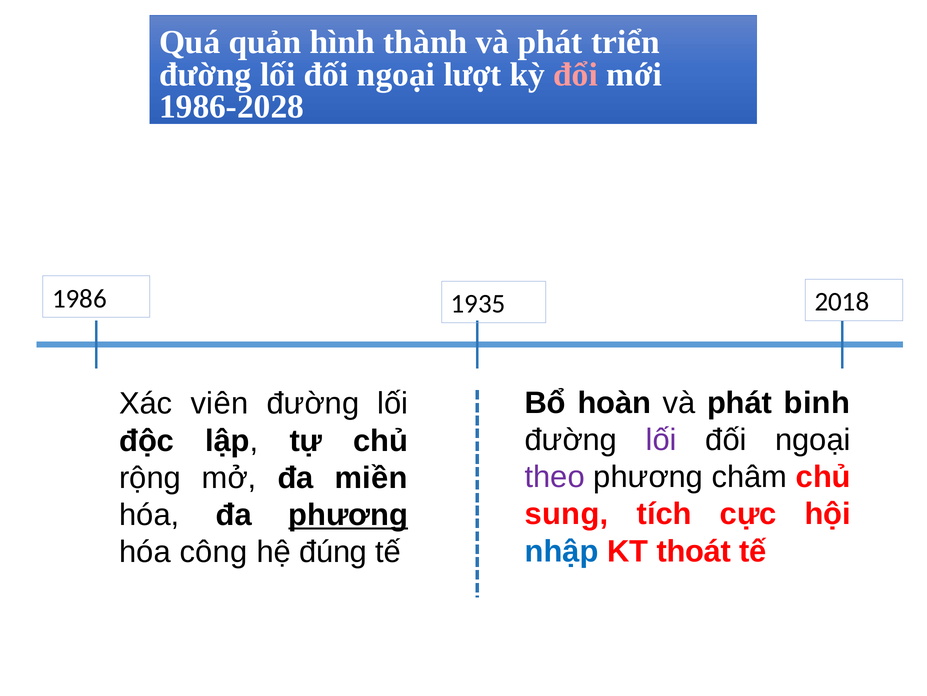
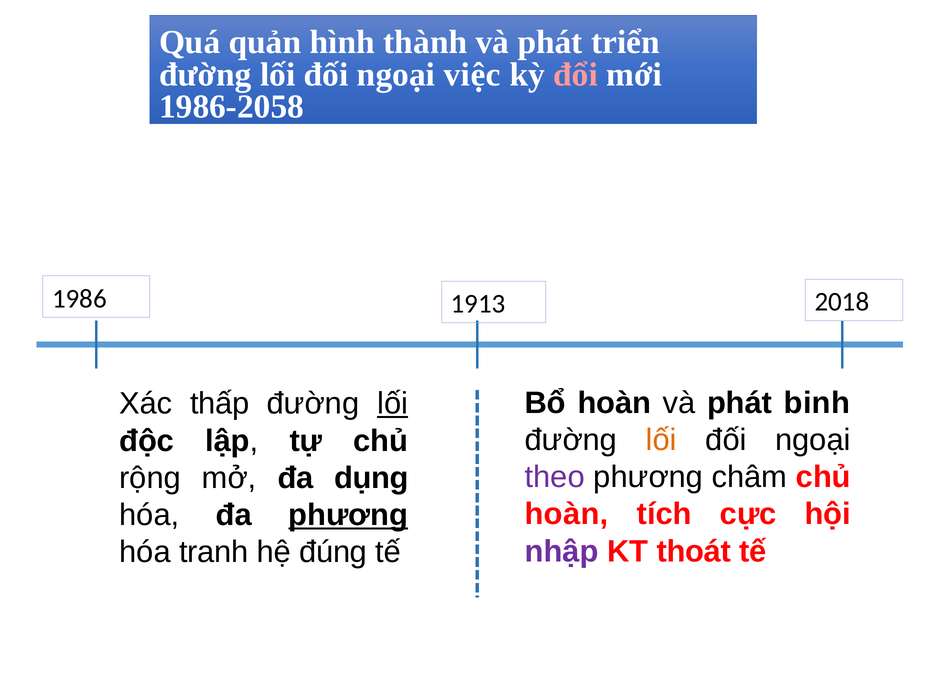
lượt: lượt -> việc
1986-2028: 1986-2028 -> 1986-2058
1935: 1935 -> 1913
viên: viên -> thấp
lối at (393, 403) underline: none -> present
lối at (661, 440) colour: purple -> orange
miền: miền -> dụng
sung at (567, 514): sung -> hoàn
nhập colour: blue -> purple
công: công -> tranh
